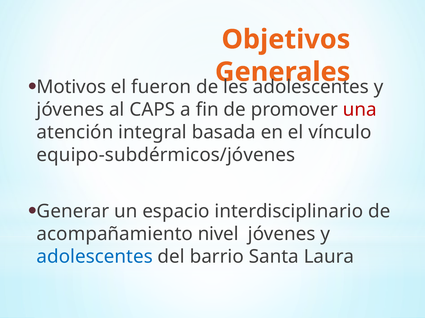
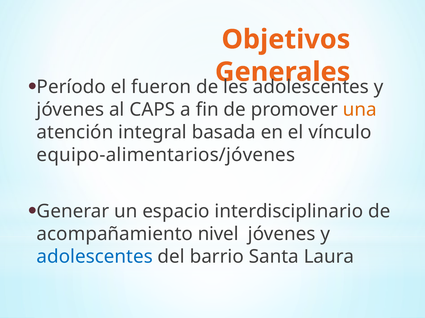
Motivos: Motivos -> Período
una colour: red -> orange
equipo-subdérmicos/jóvenes: equipo-subdérmicos/jóvenes -> equipo-alimentarios/jóvenes
